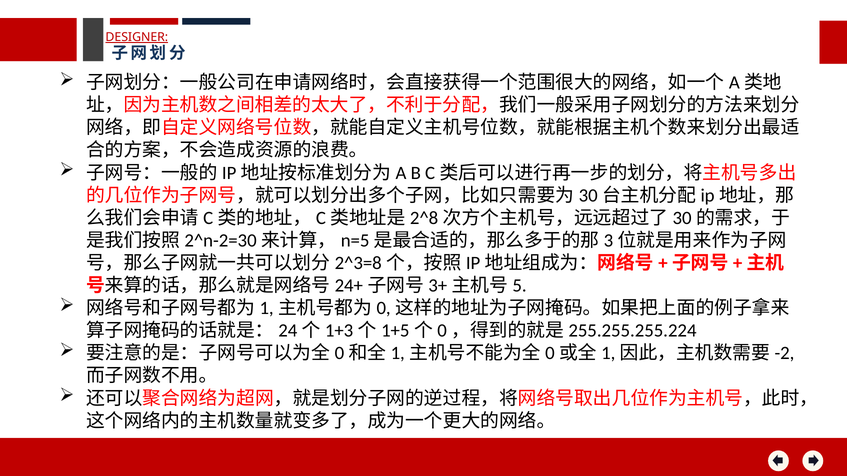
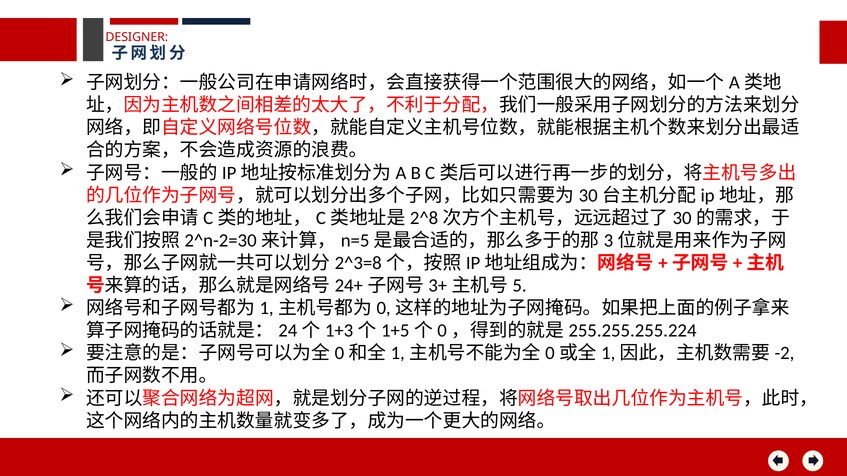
DESIGNER underline: present -> none
